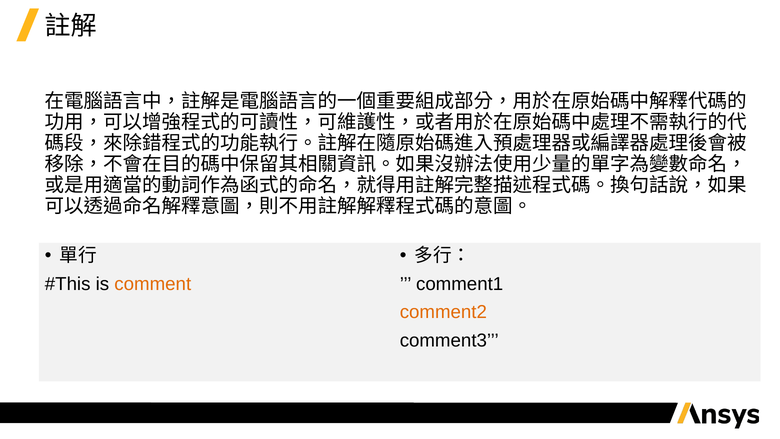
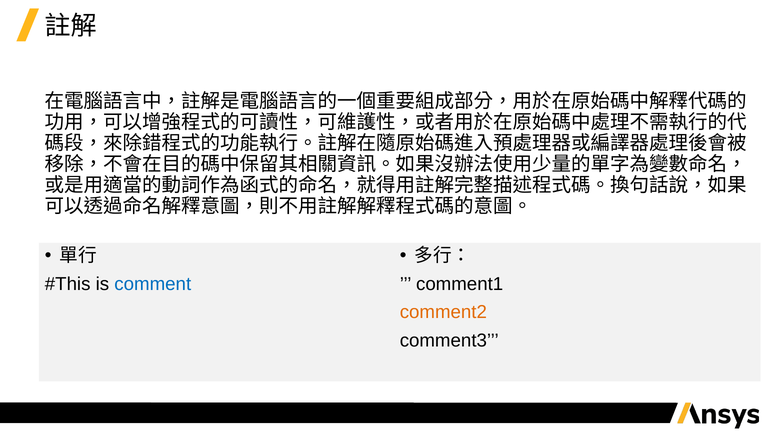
comment colour: orange -> blue
